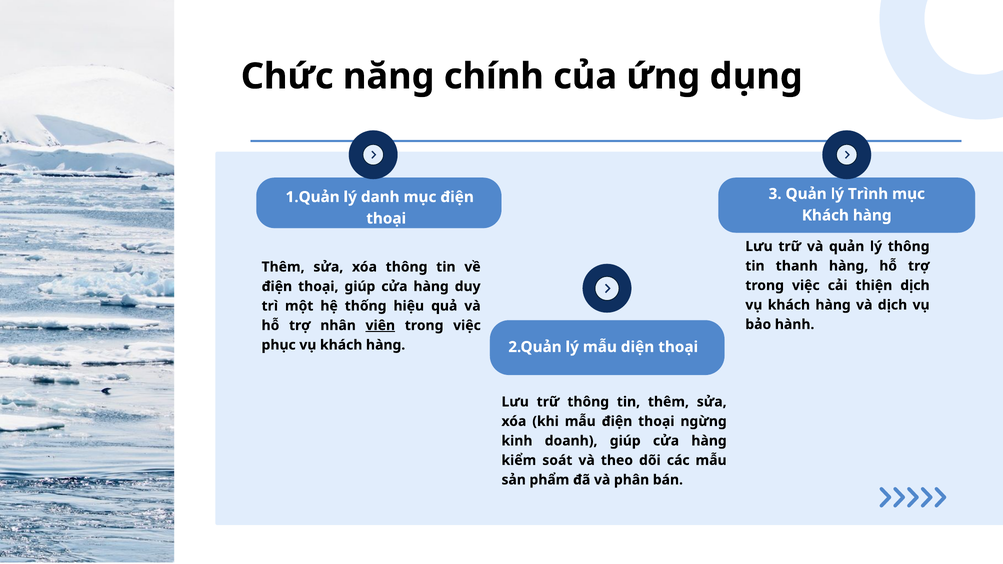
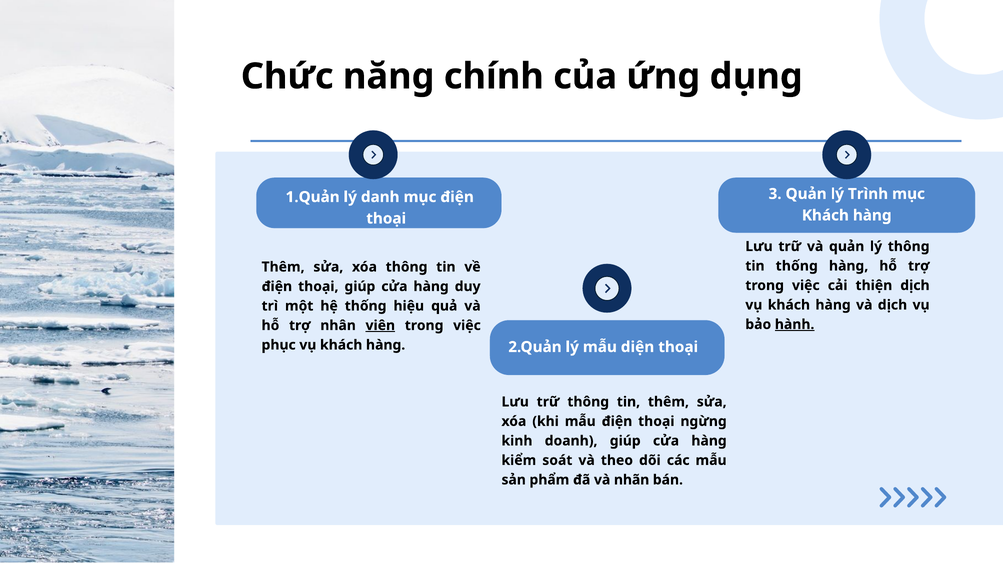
tin thanh: thanh -> thống
hành underline: none -> present
phân: phân -> nhãn
